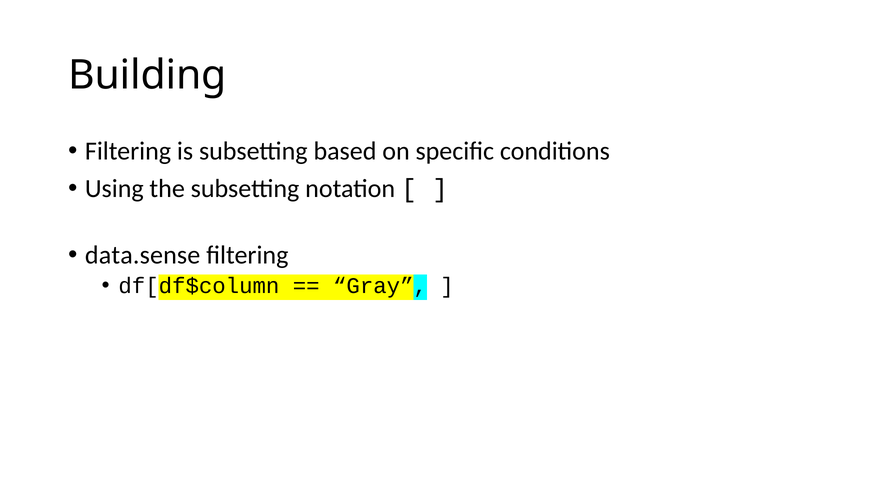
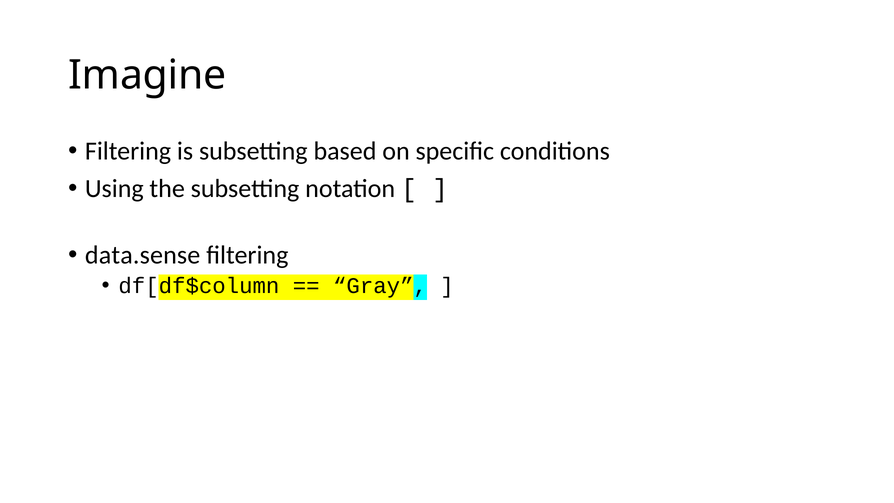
Building: Building -> Imagine
